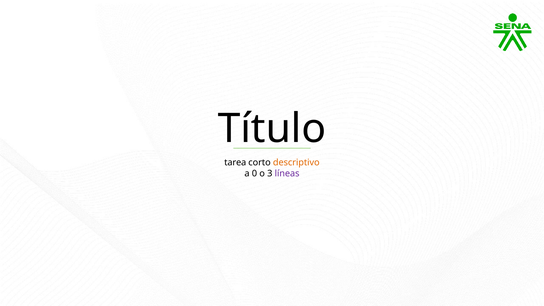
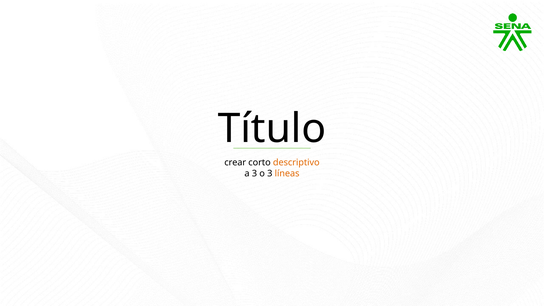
tarea: tarea -> crear
a 0: 0 -> 3
líneas colour: purple -> orange
